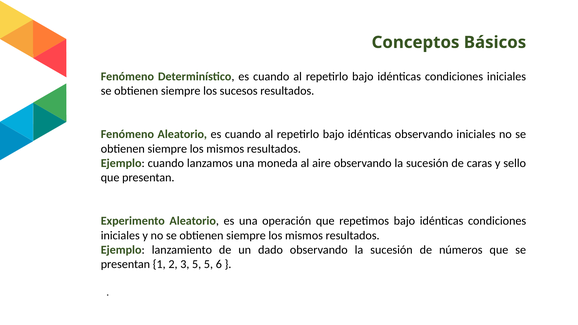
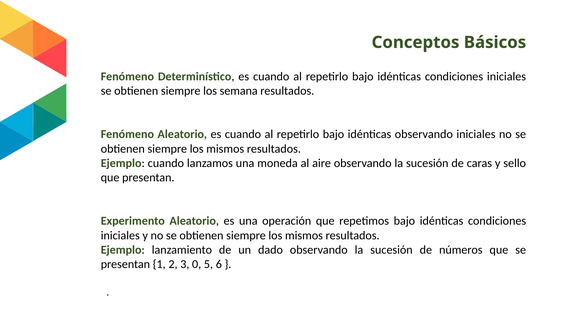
sucesos: sucesos -> semana
3 5: 5 -> 0
